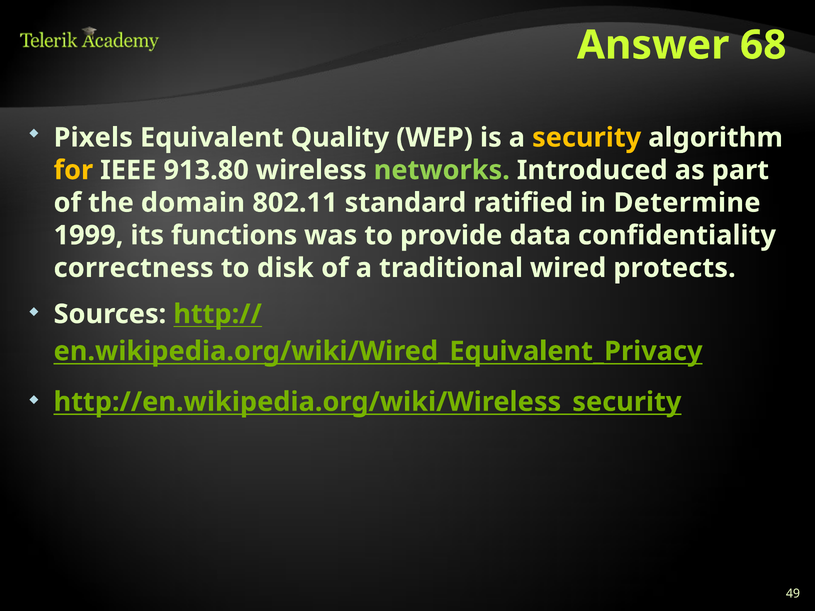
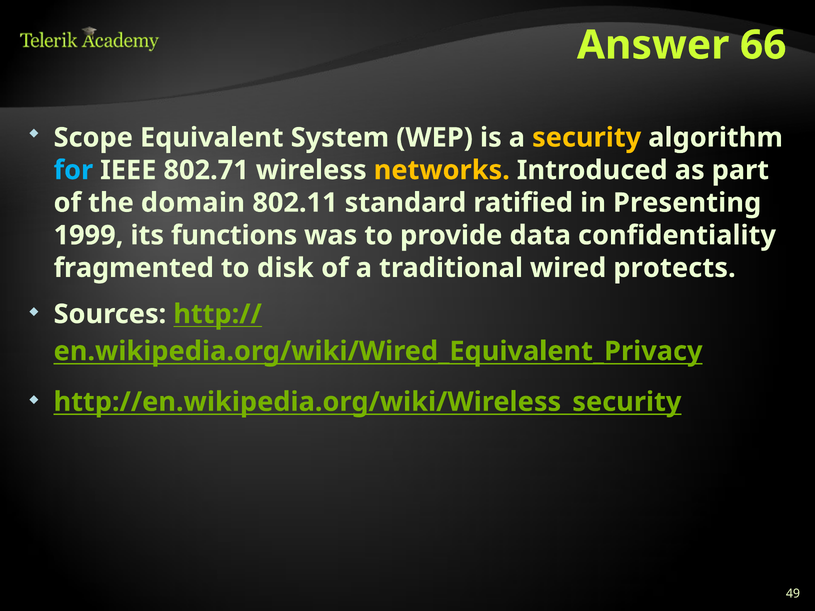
68: 68 -> 66
Pixels: Pixels -> Scope
Quality: Quality -> System
for colour: yellow -> light blue
913.80: 913.80 -> 802.71
networks colour: light green -> yellow
Determine: Determine -> Presenting
correctness: correctness -> fragmented
